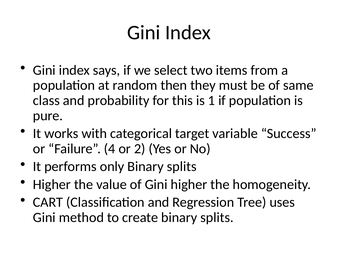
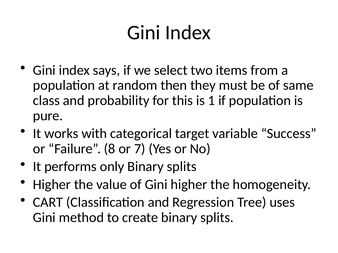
4: 4 -> 8
2: 2 -> 7
